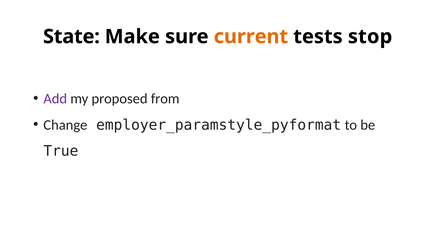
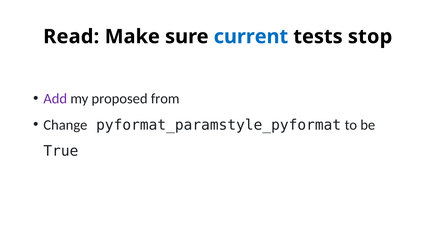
State: State -> Read
current colour: orange -> blue
employer_paramstyle_pyformat: employer_paramstyle_pyformat -> pyformat_paramstyle_pyformat
